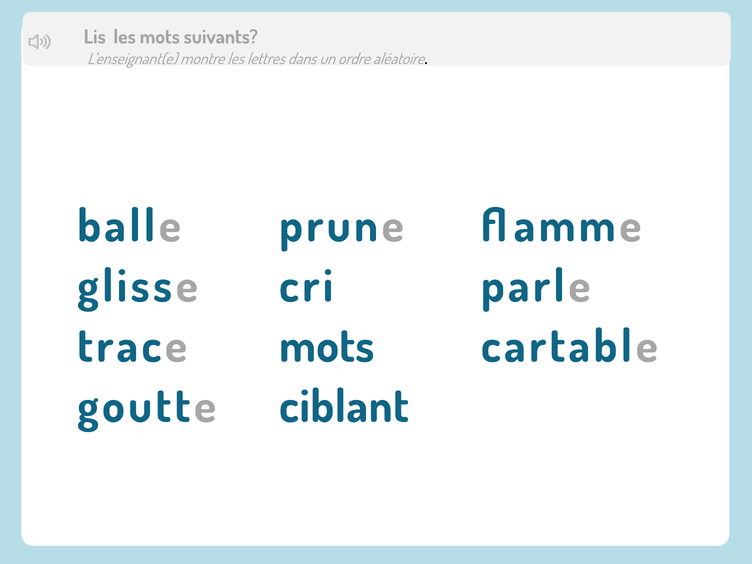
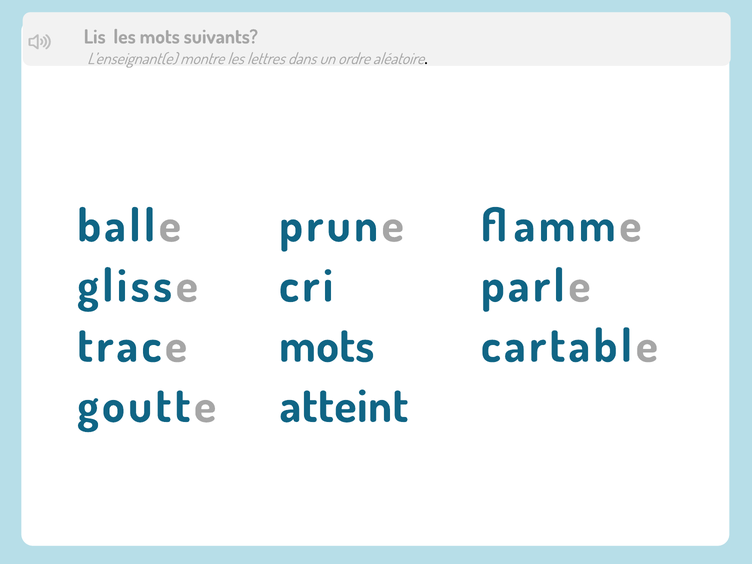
ciblant: ciblant -> atteint
